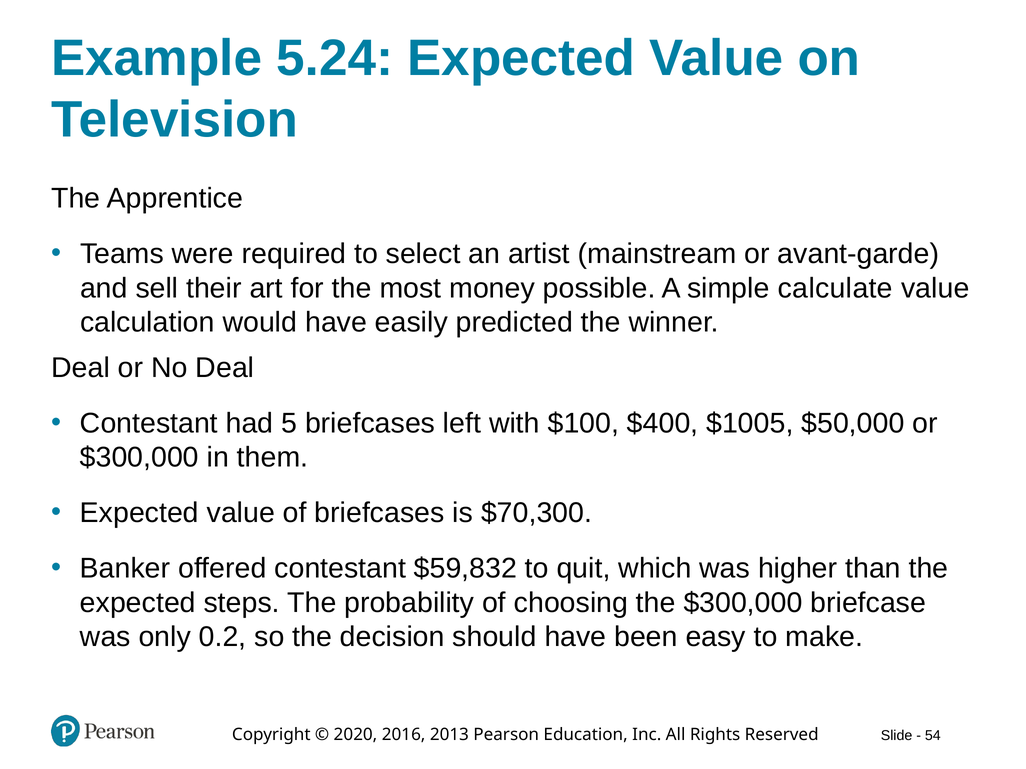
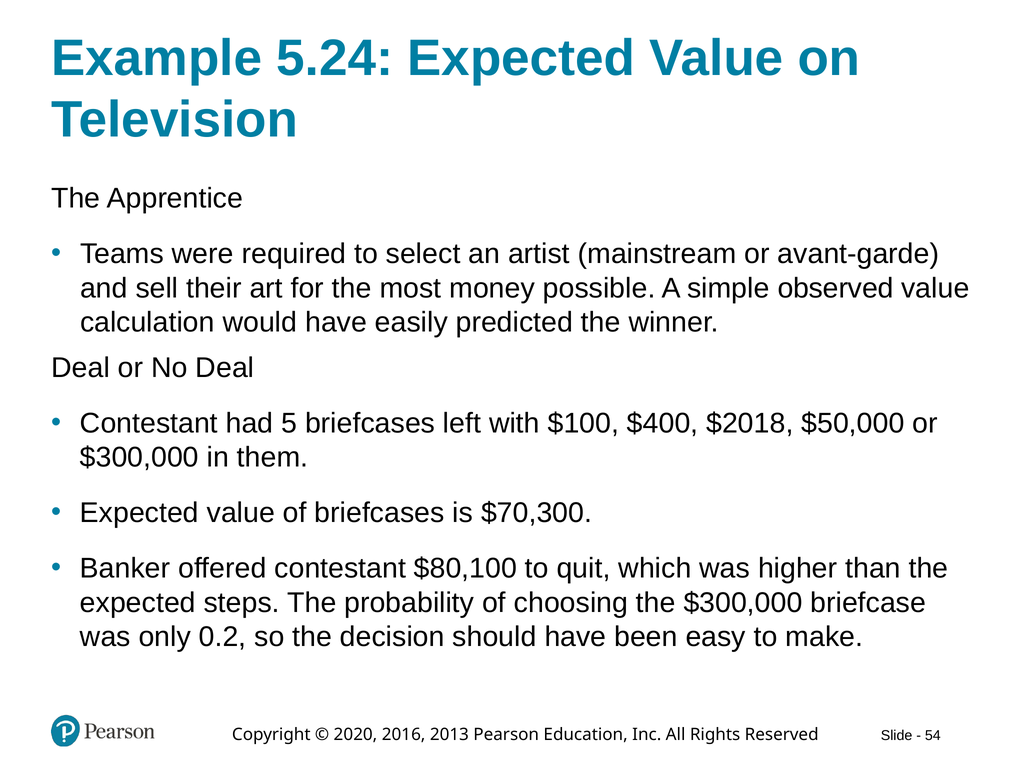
calculate: calculate -> observed
$1005: $1005 -> $2018
$59,832: $59,832 -> $80,100
